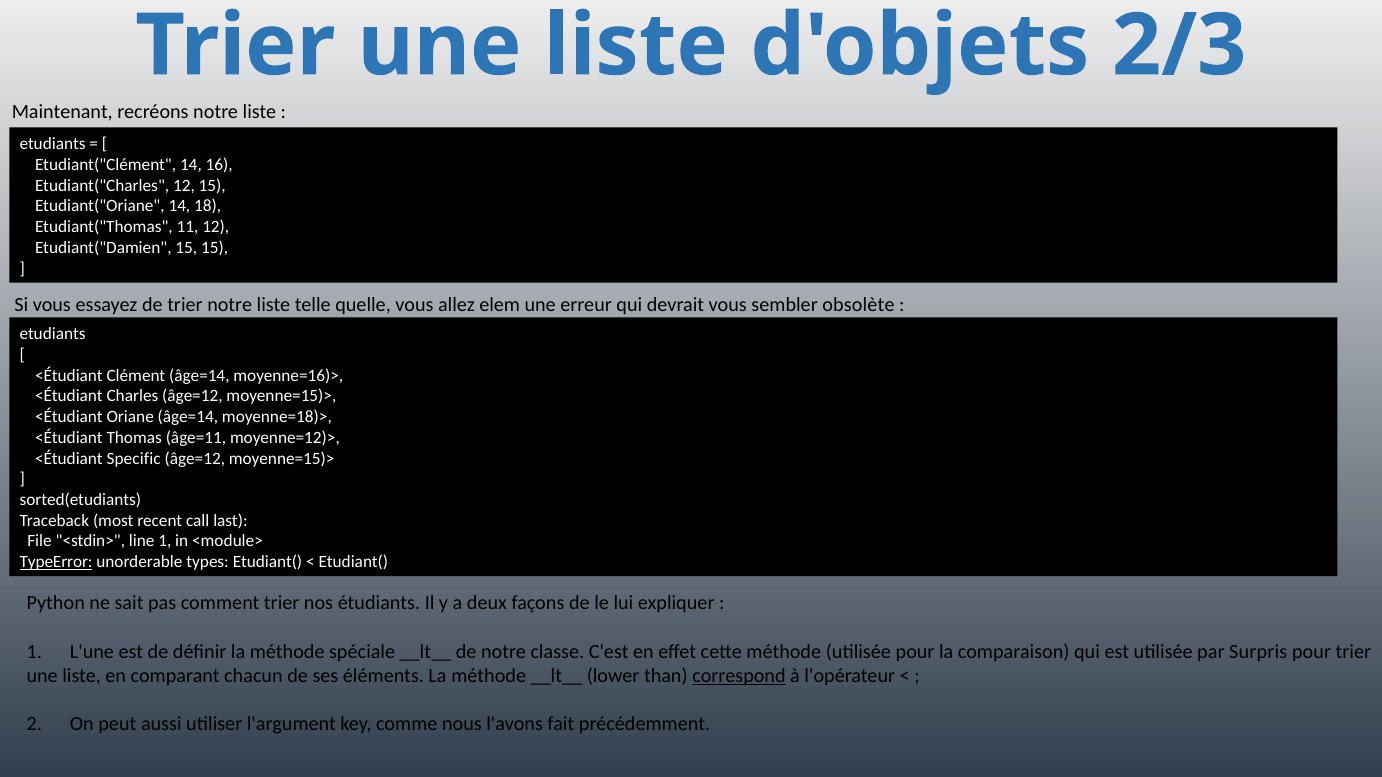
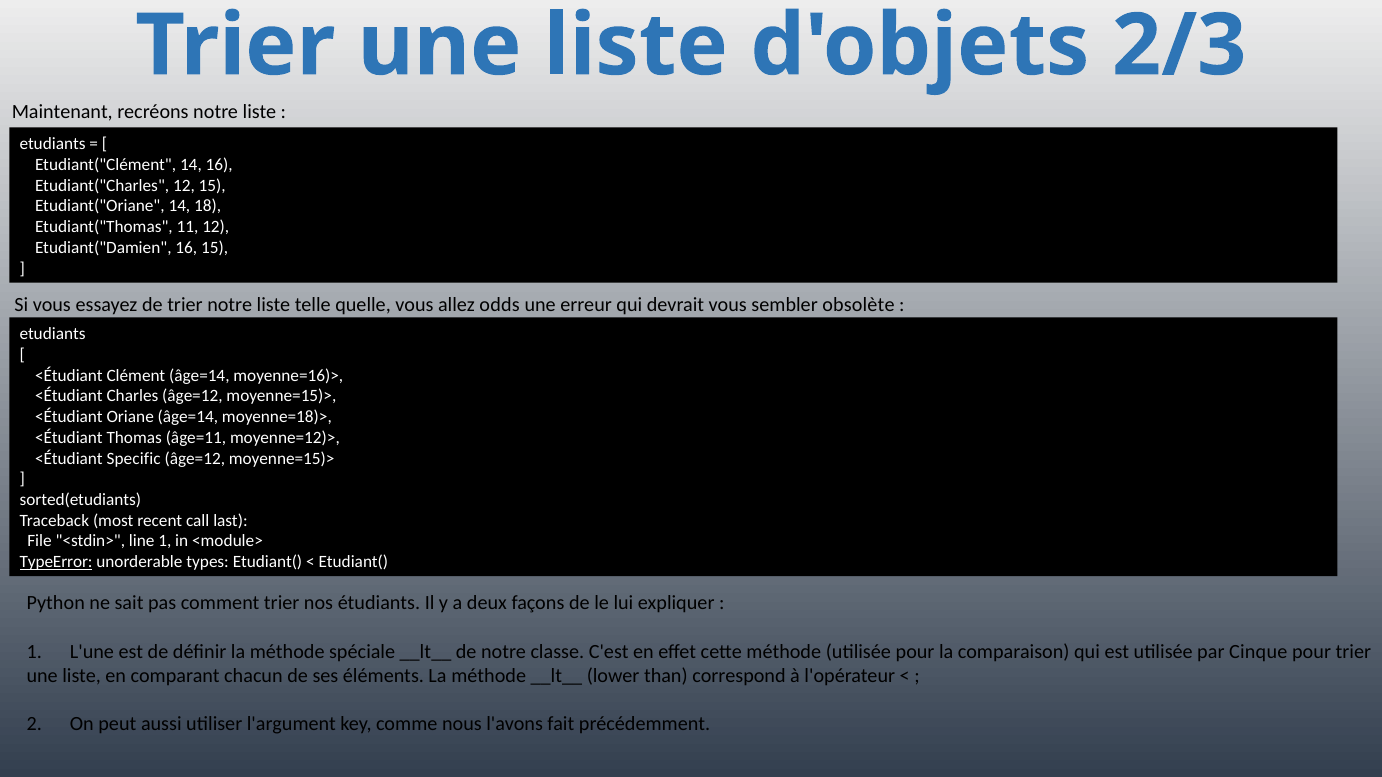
Etudiant("Damien 15: 15 -> 16
elem: elem -> odds
Surpris: Surpris -> Cinque
correspond underline: present -> none
